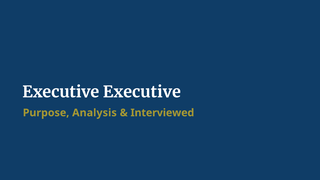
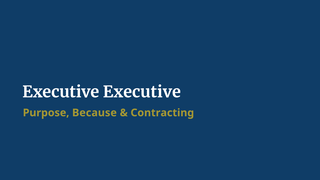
Analysis: Analysis -> Because
Interviewed: Interviewed -> Contracting
